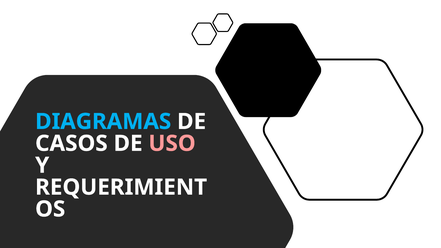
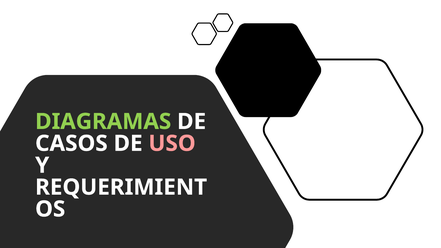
DIAGRAMAS colour: light blue -> light green
